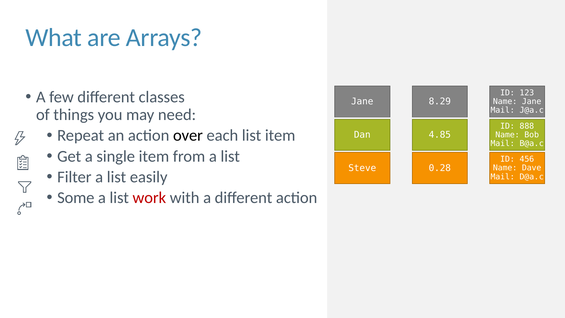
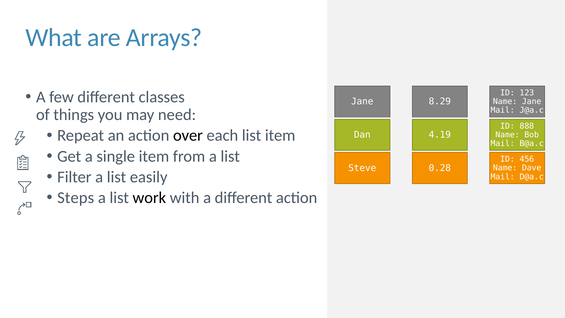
4.85: 4.85 -> 4.19
Some: Some -> Steps
work colour: red -> black
